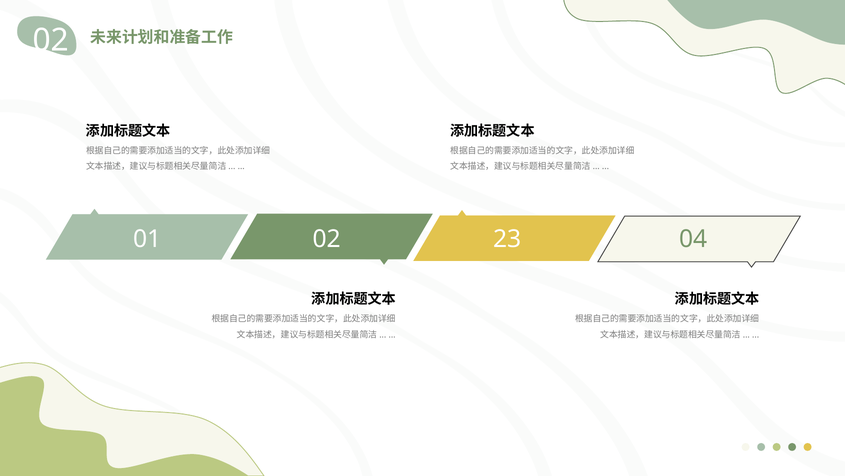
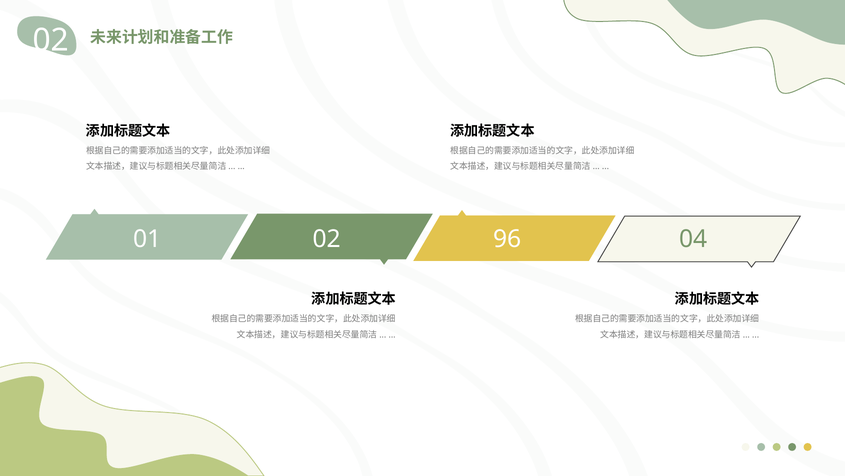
23: 23 -> 96
